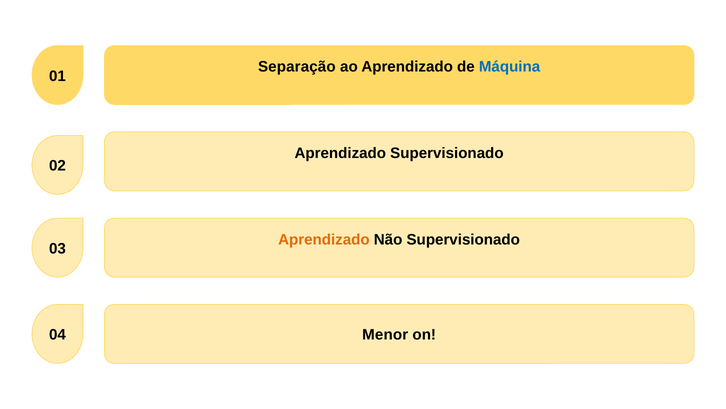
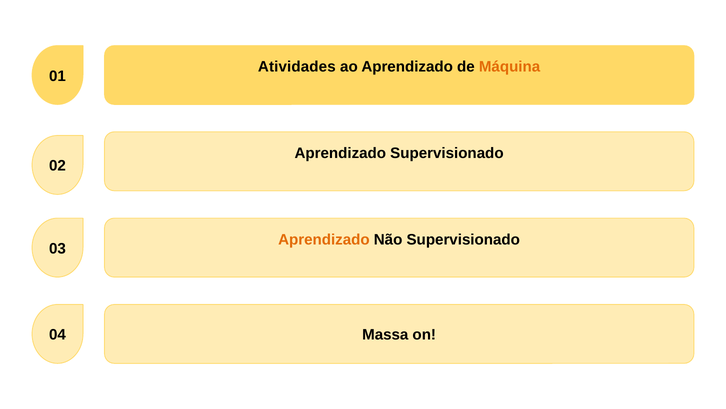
Separação: Separação -> Atividades
Máquina colour: blue -> orange
Menor: Menor -> Massa
